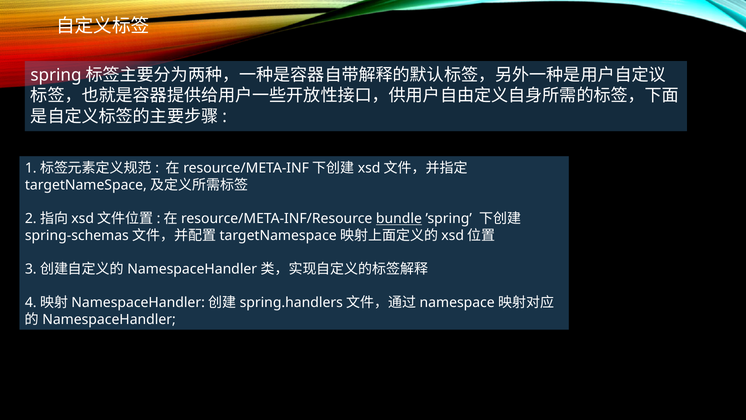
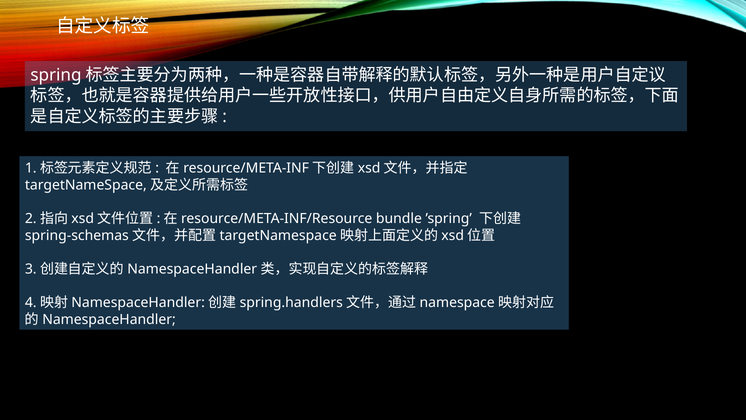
bundle underline: present -> none
